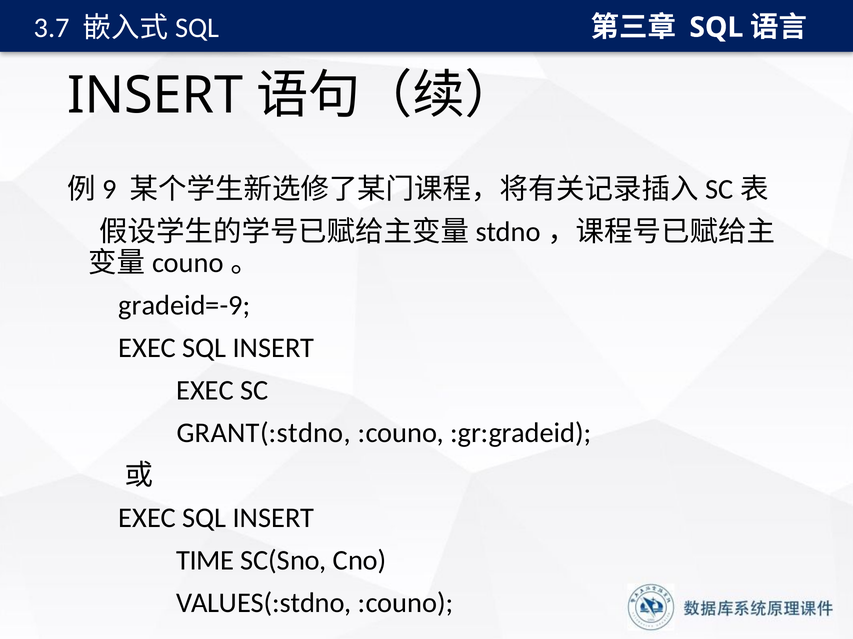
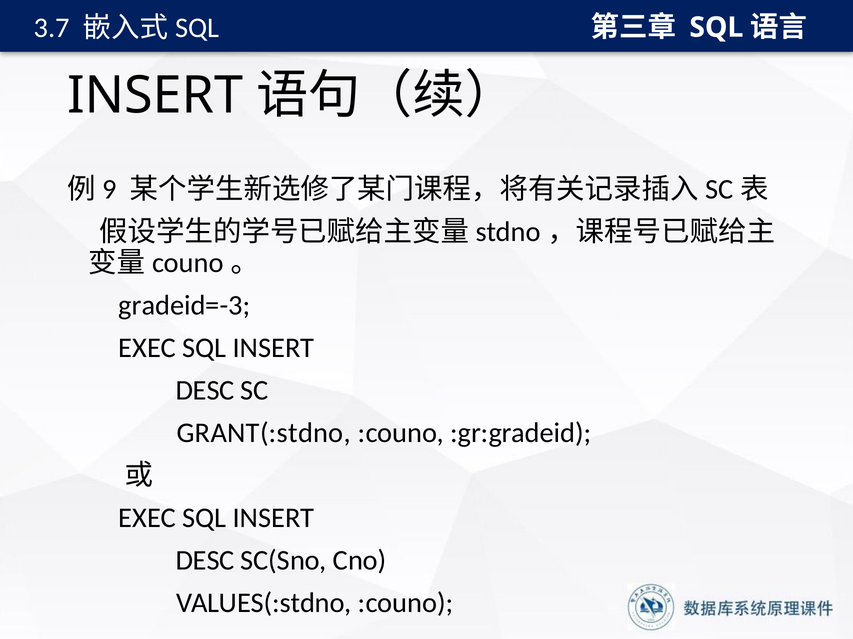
gradeid=-9: gradeid=-9 -> gradeid=-3
EXEC at (205, 391): EXEC -> DESC
TIME at (205, 561): TIME -> DESC
